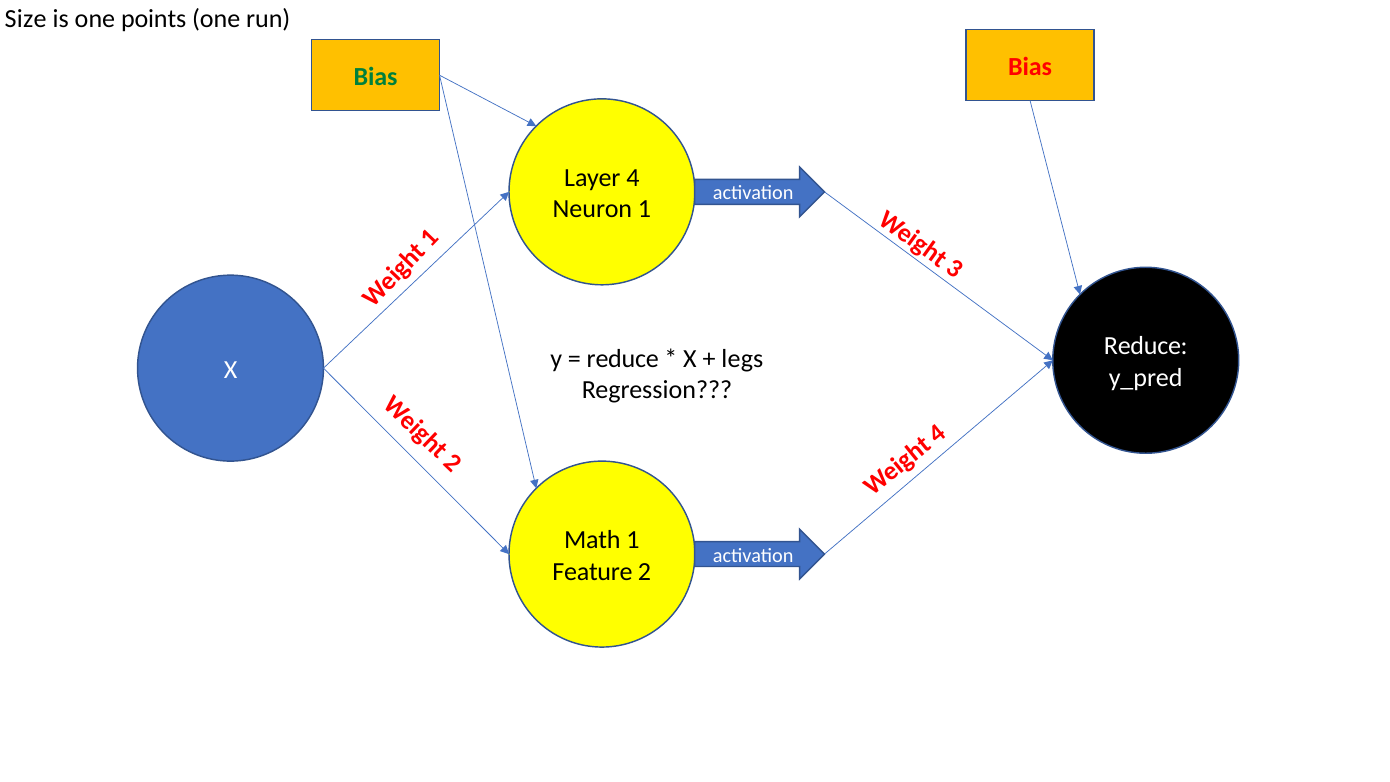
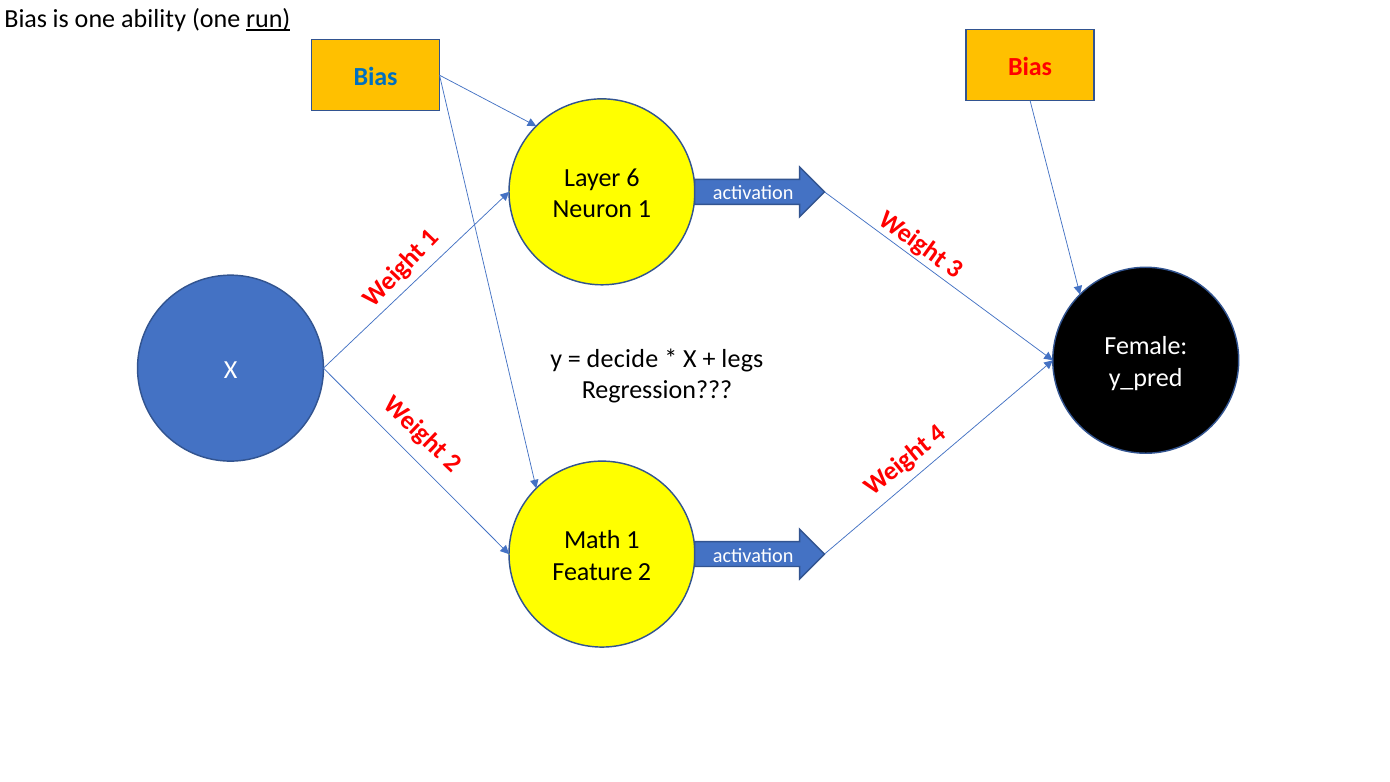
Size at (26, 19): Size -> Bias
points: points -> ability
run underline: none -> present
Bias at (376, 77) colour: green -> blue
Layer 4: 4 -> 6
Reduce at (1146, 346): Reduce -> Female
reduce at (623, 359): reduce -> decide
